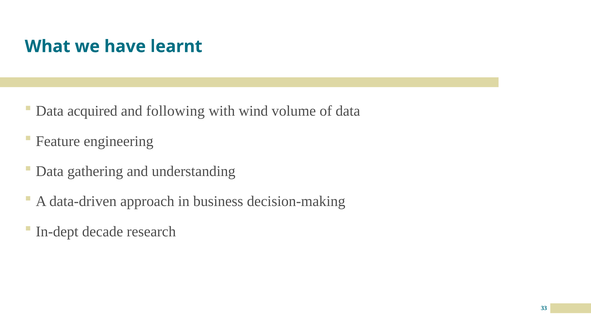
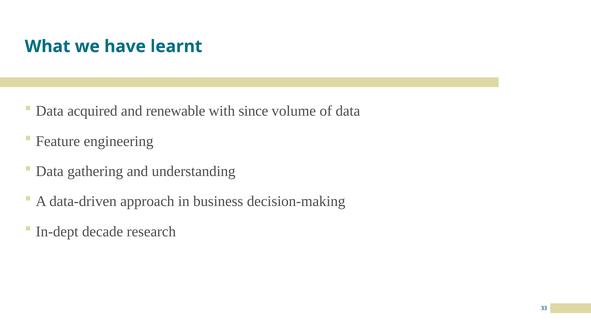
following: following -> renewable
wind: wind -> since
